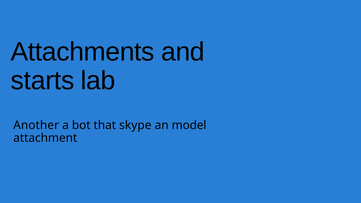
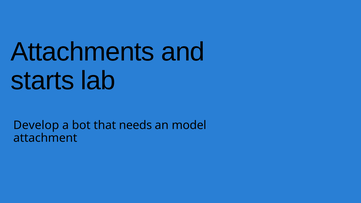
Another: Another -> Develop
skype: skype -> needs
